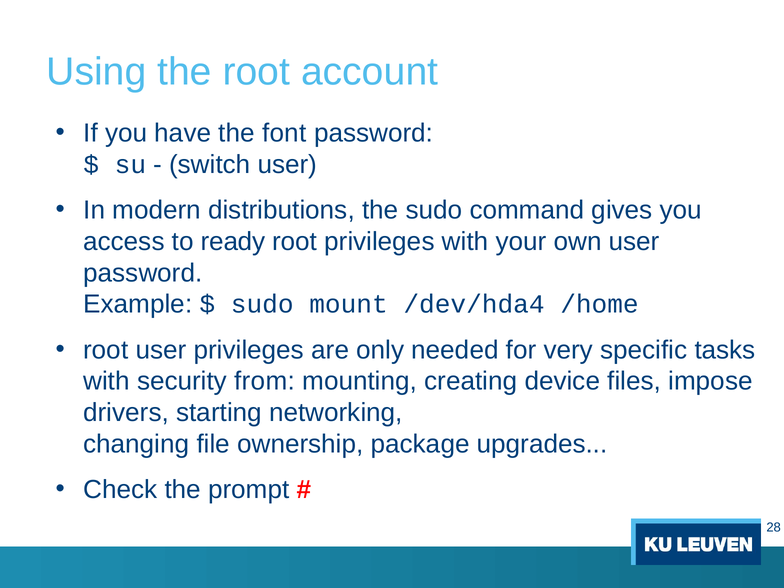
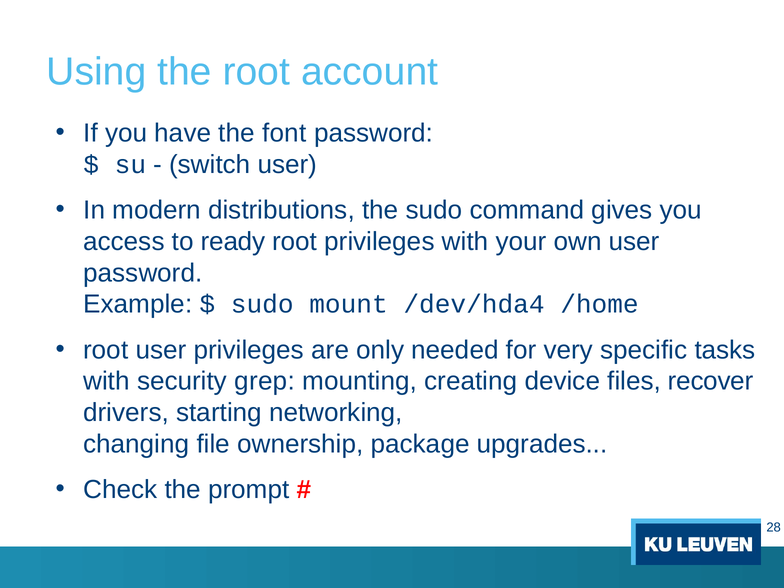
from: from -> grep
impose: impose -> recover
